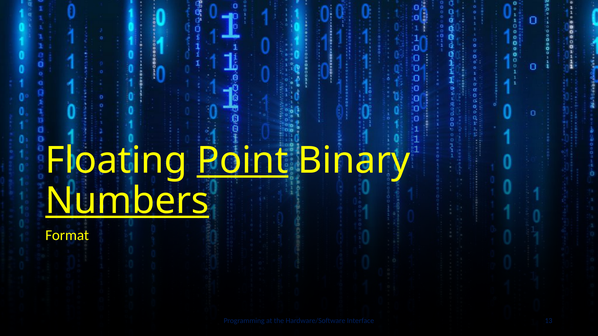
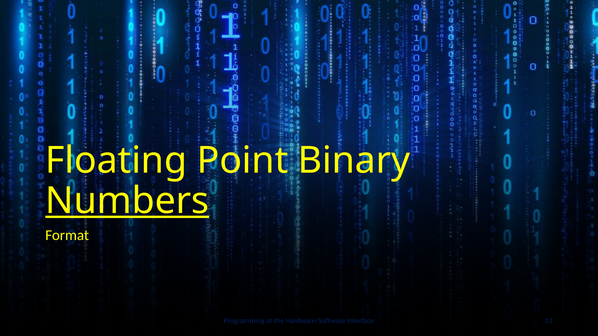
Point underline: present -> none
